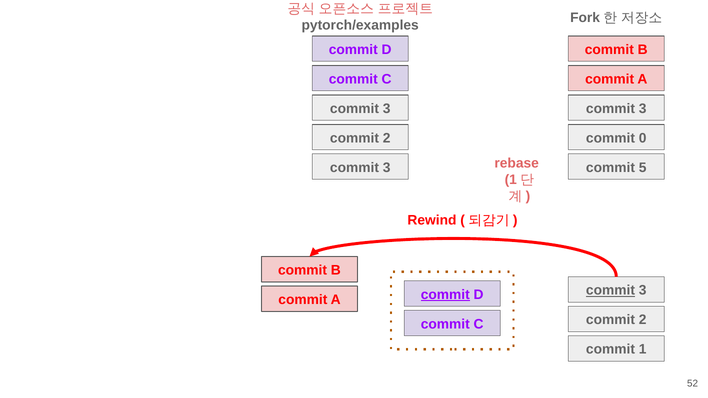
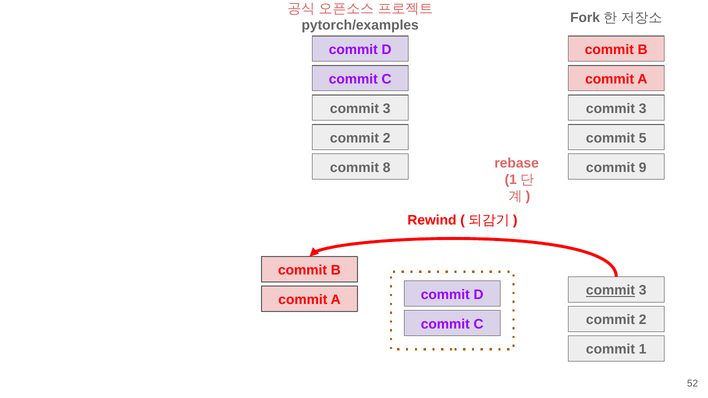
0: 0 -> 5
3 at (387, 168): 3 -> 8
5: 5 -> 9
commit at (445, 295) underline: present -> none
